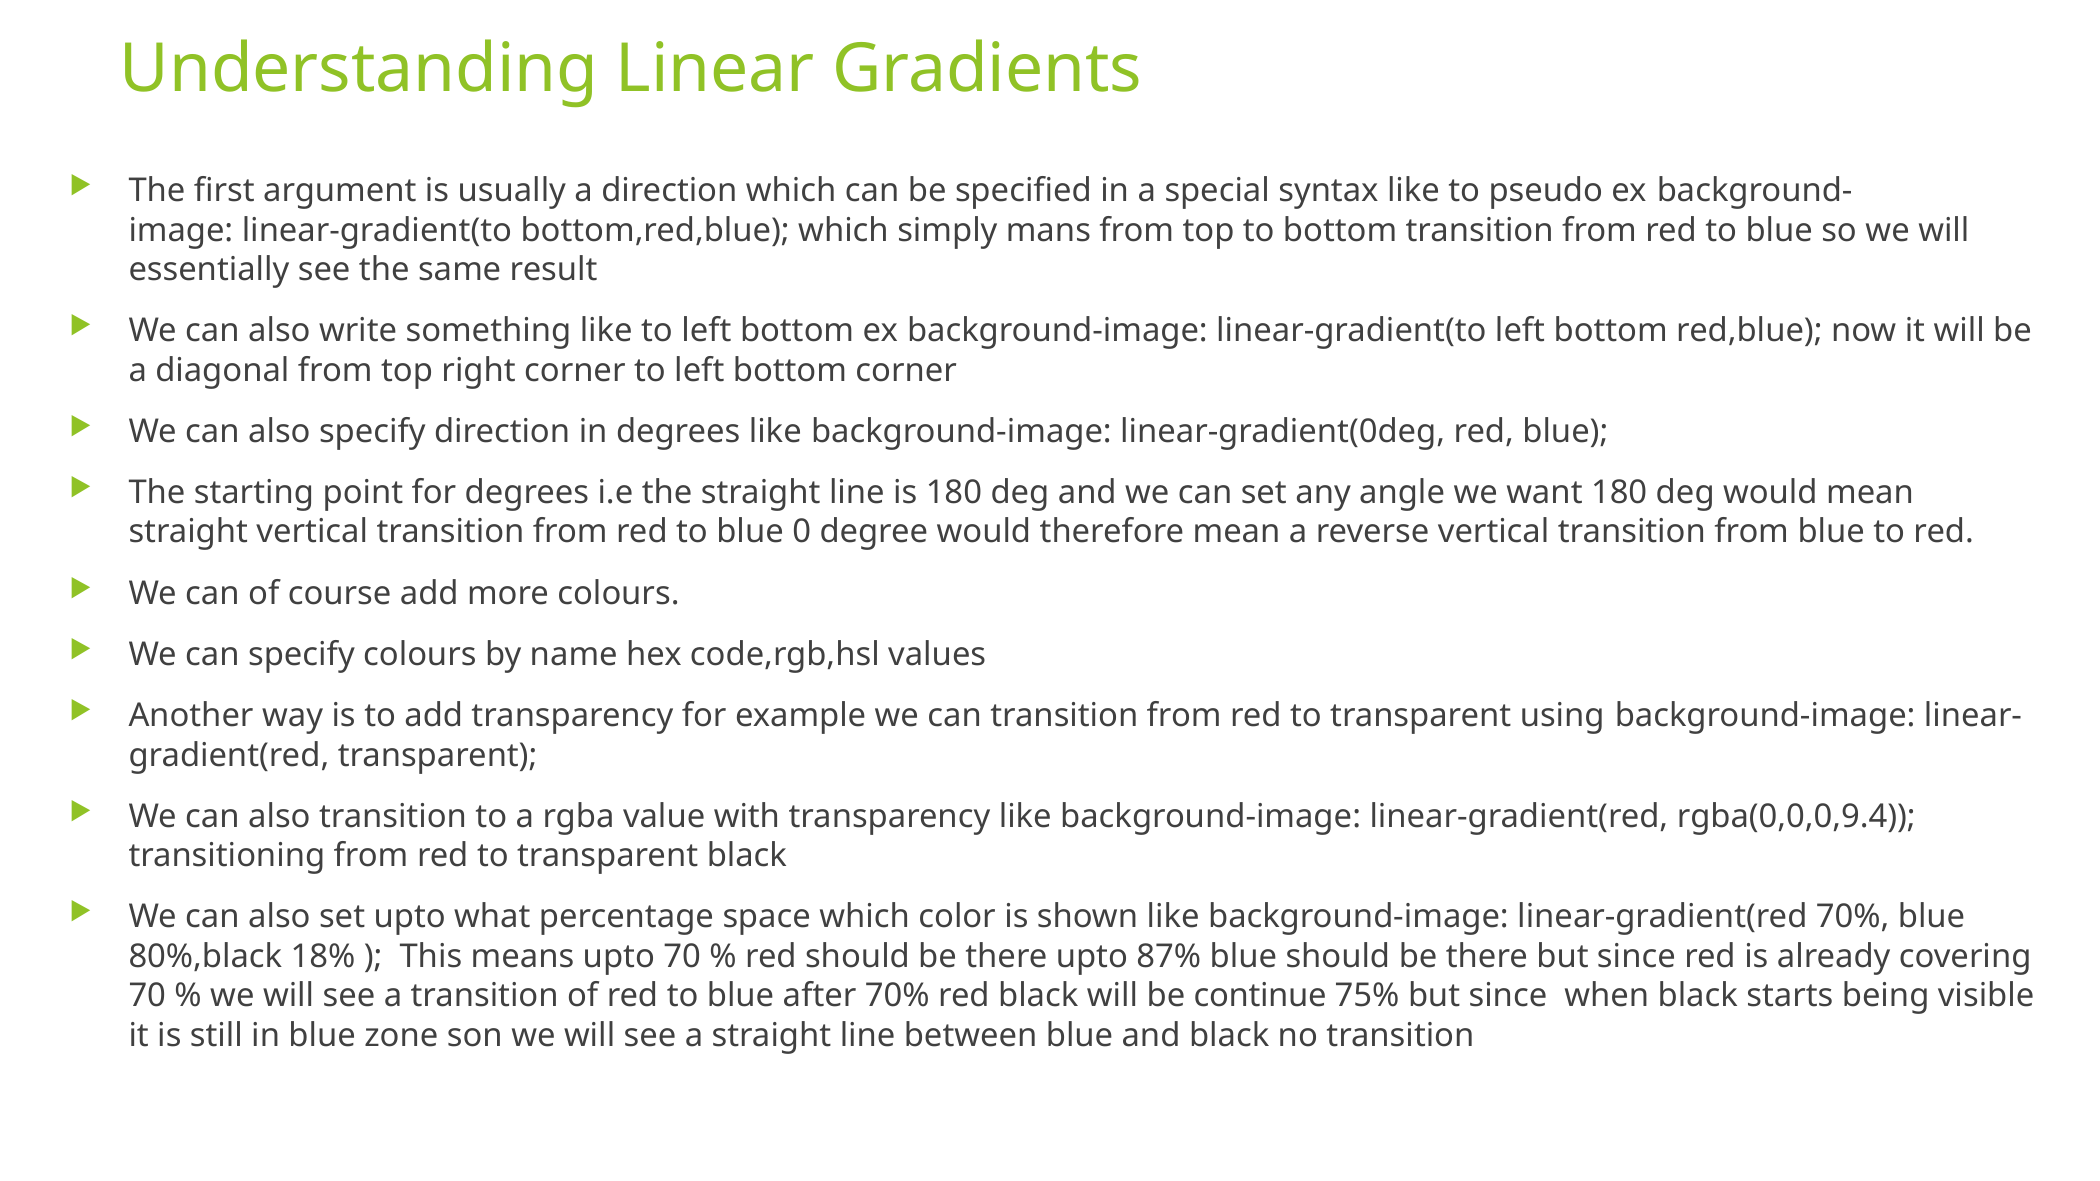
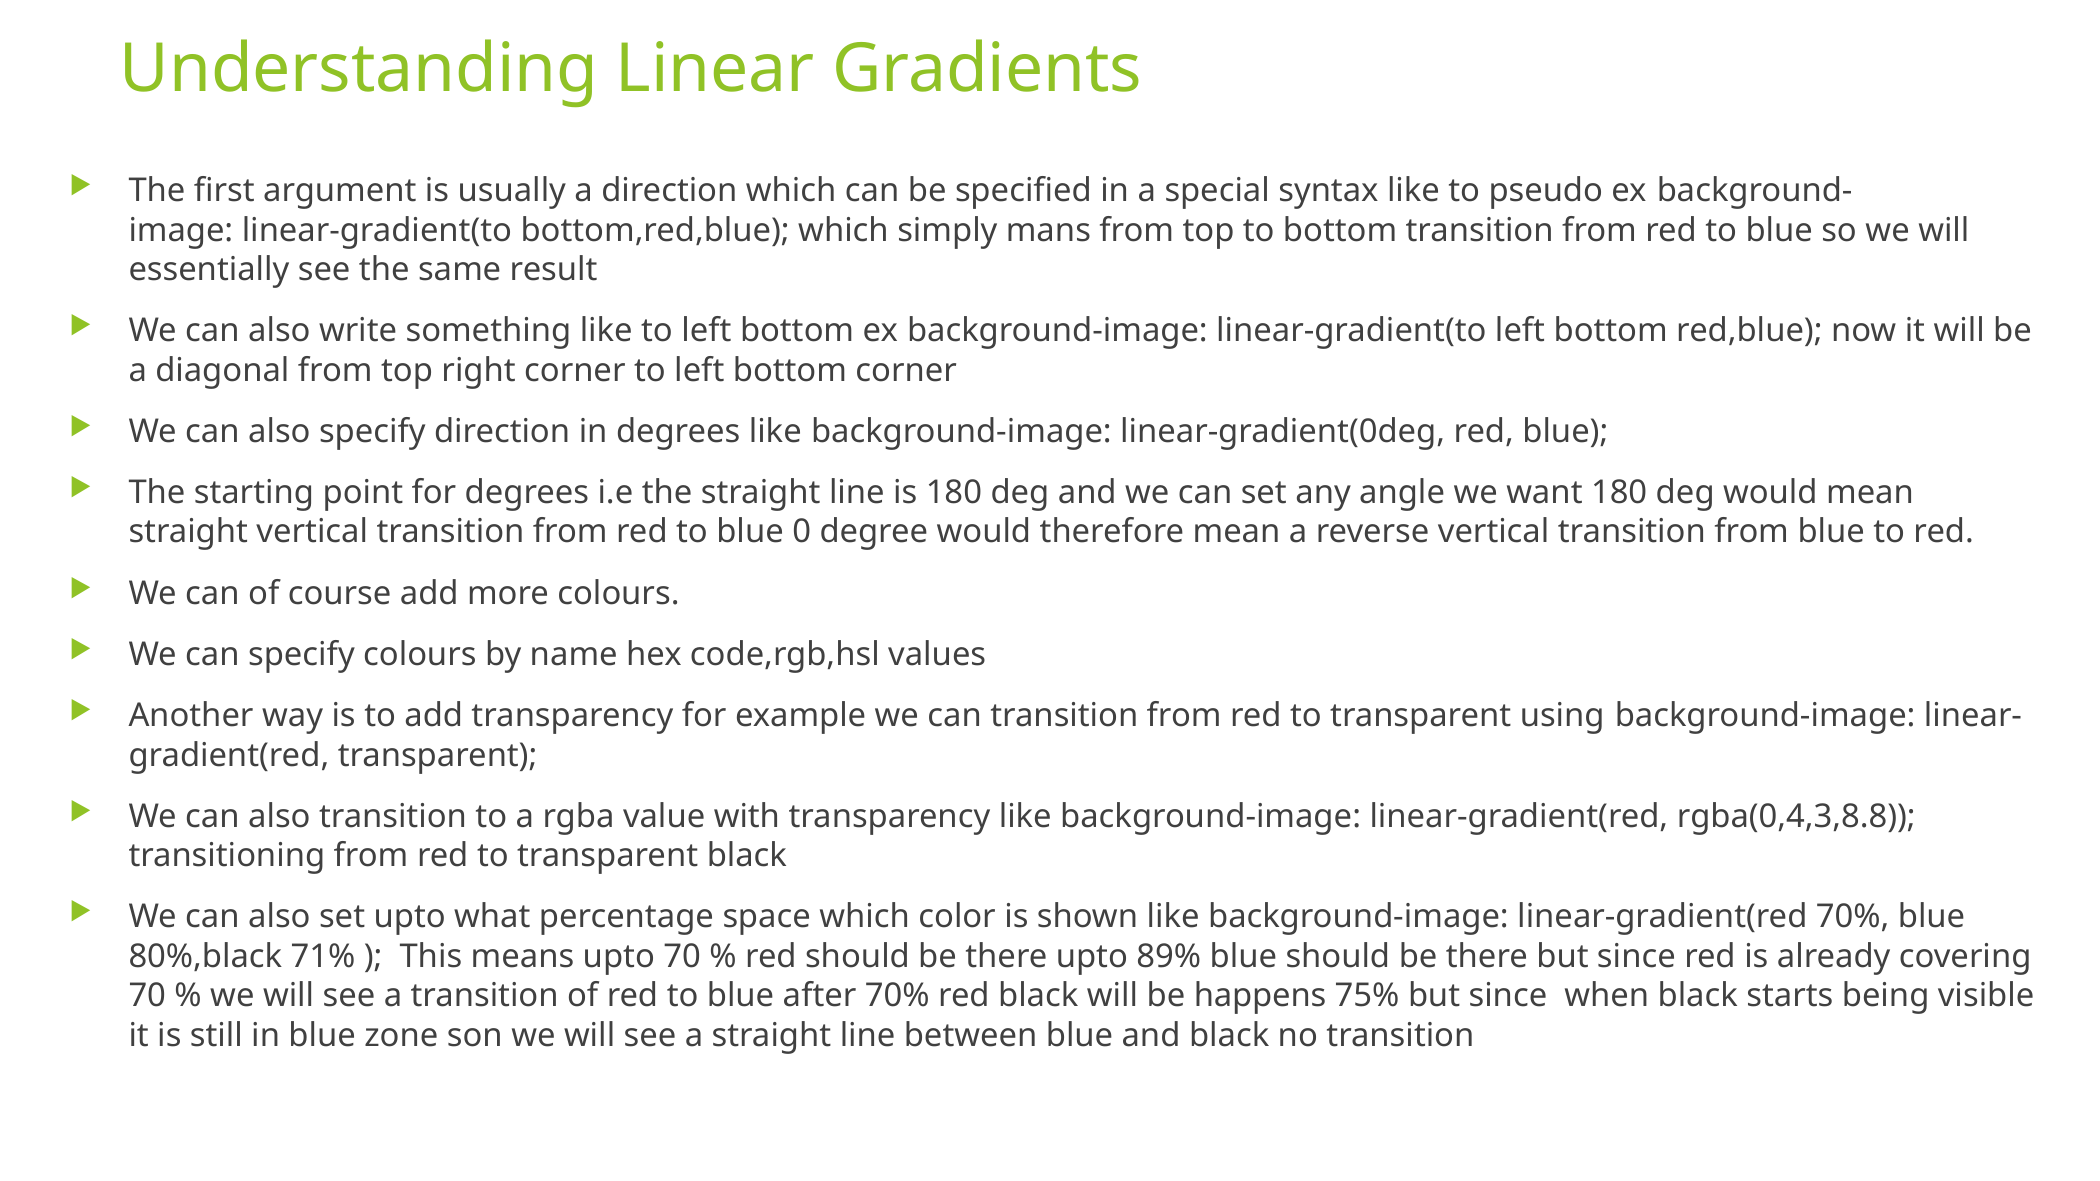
rgba(0,0,0,9.4: rgba(0,0,0,9.4 -> rgba(0,4,3,8.8
18%: 18% -> 71%
87%: 87% -> 89%
continue: continue -> happens
